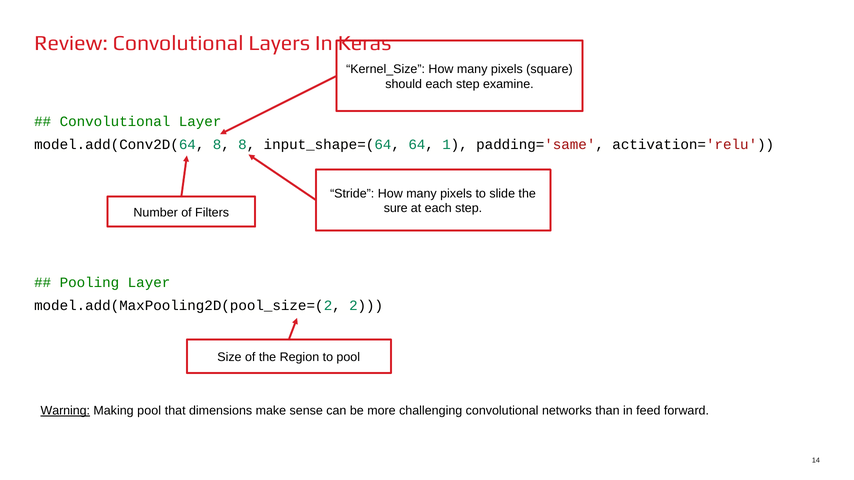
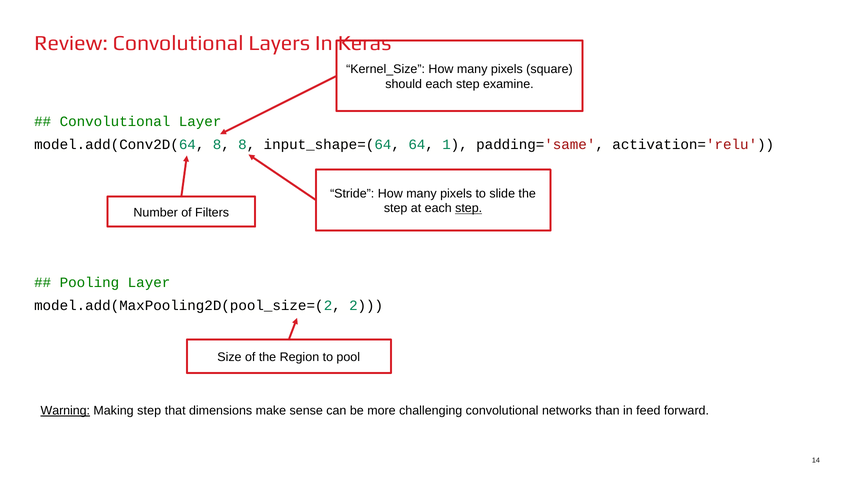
sure at (396, 209): sure -> step
step at (469, 209) underline: none -> present
Making pool: pool -> step
